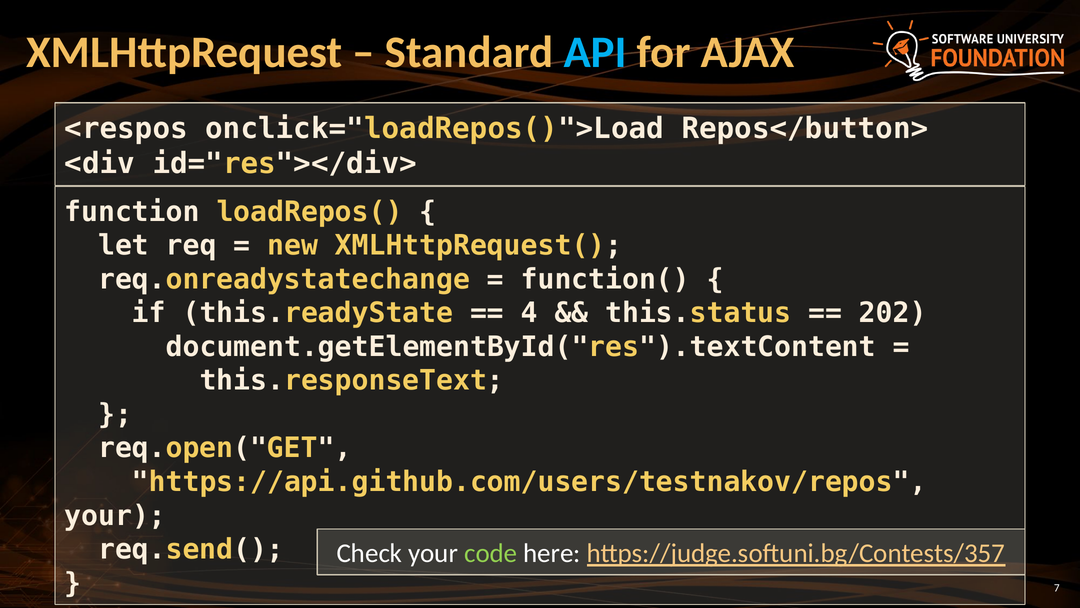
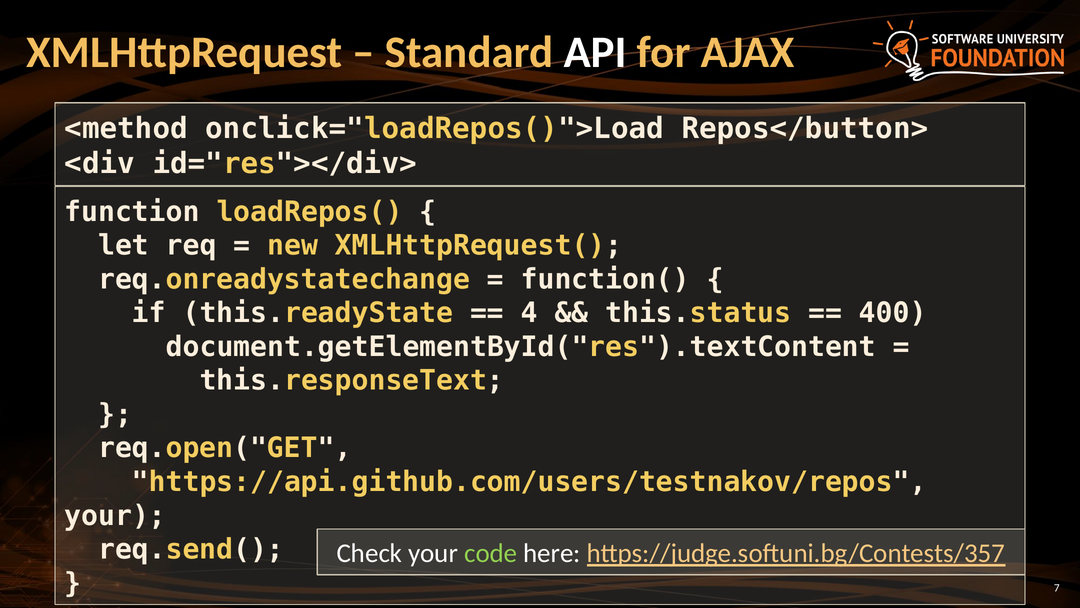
API colour: light blue -> white
<respos: <respos -> <method
202: 202 -> 400
